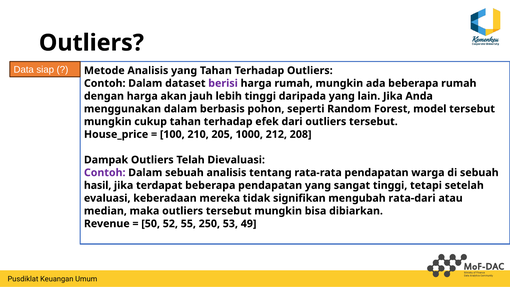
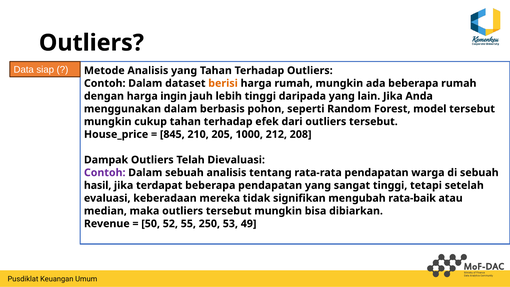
berisi colour: purple -> orange
akan: akan -> ingin
100: 100 -> 845
rata-dari: rata-dari -> rata-baik
